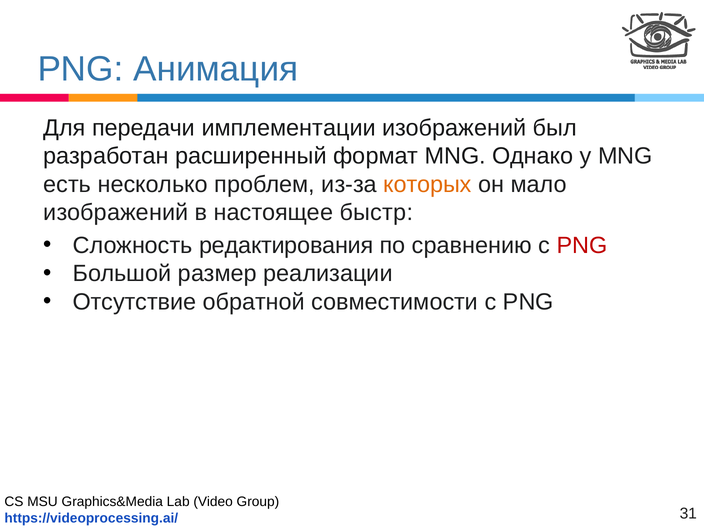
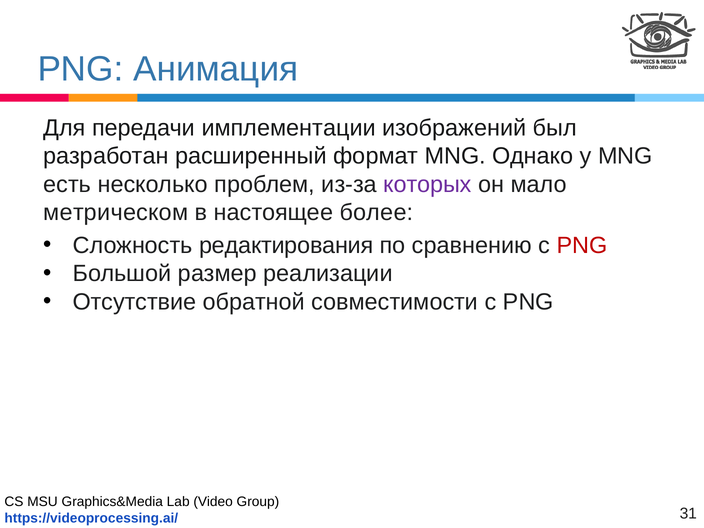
которых colour: orange -> purple
изображений at (116, 212): изображений -> метрическом
быстр: быстр -> более
